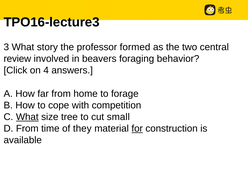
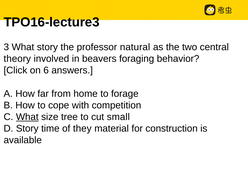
formed: formed -> natural
review: review -> theory
4: 4 -> 6
D From: From -> Story
for underline: present -> none
